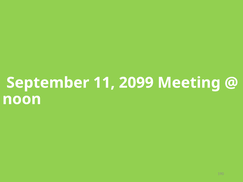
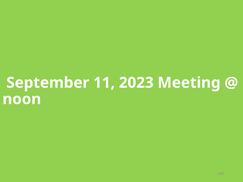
2099: 2099 -> 2023
